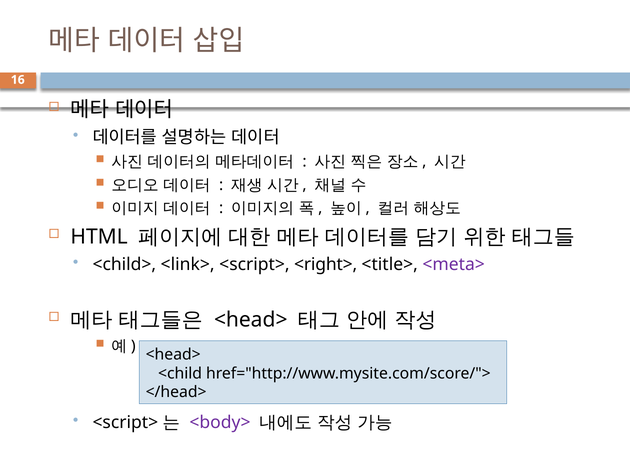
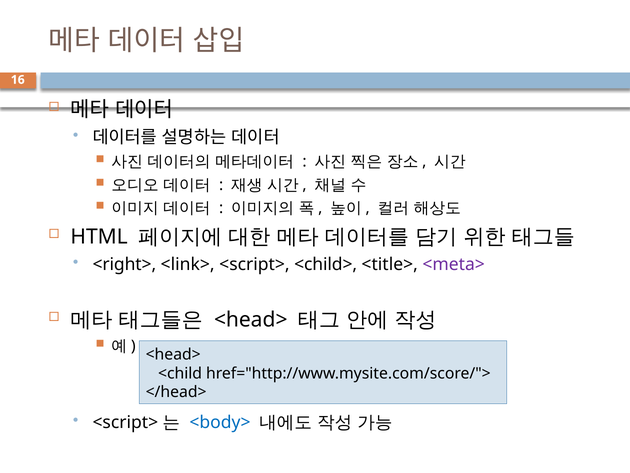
<child>: <child> -> <right>
<right>: <right> -> <child>
<body> colour: purple -> blue
